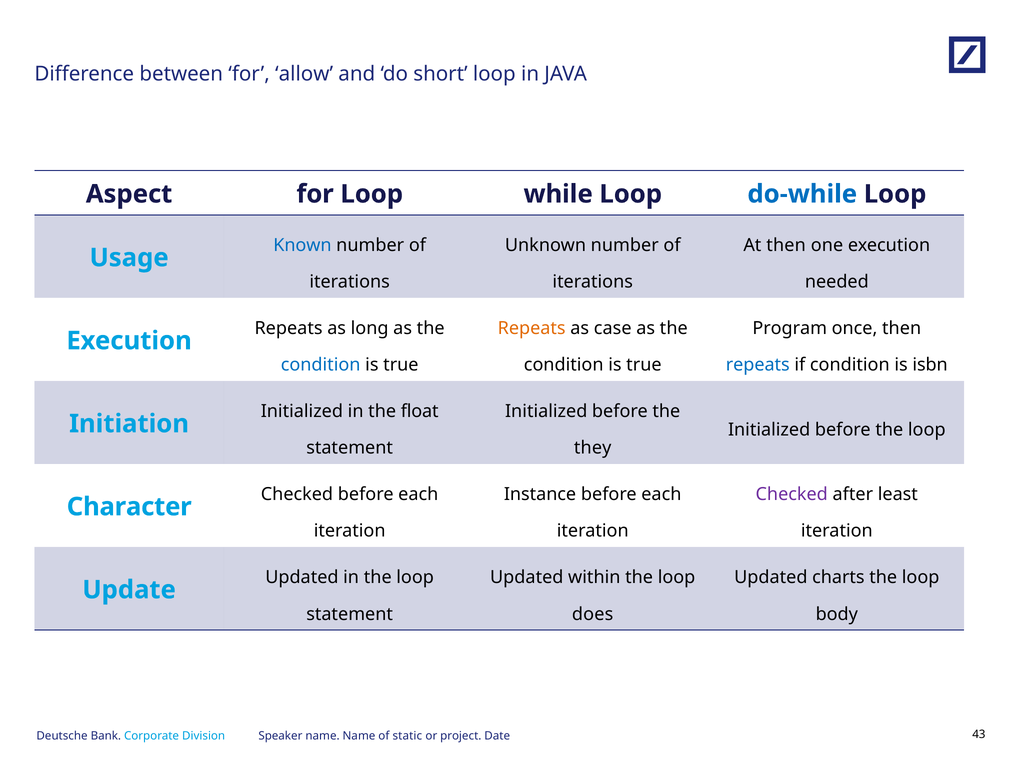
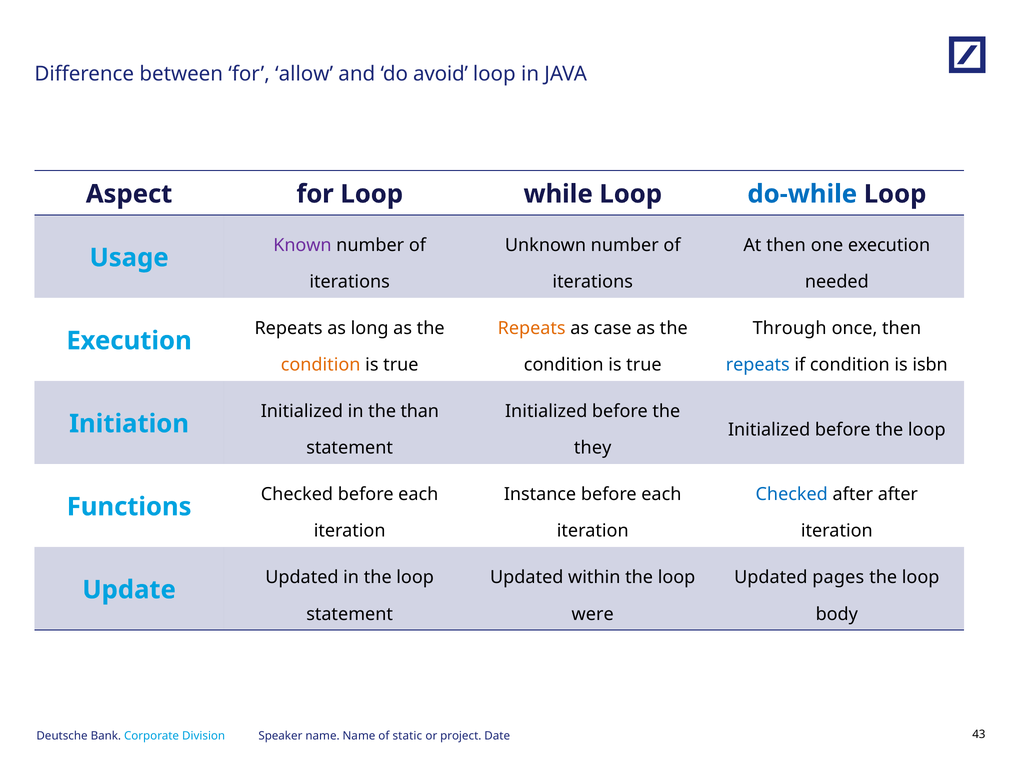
short: short -> avoid
Known colour: blue -> purple
Program: Program -> Through
condition at (321, 365) colour: blue -> orange
float: float -> than
Checked at (792, 494) colour: purple -> blue
after least: least -> after
Character: Character -> Functions
charts: charts -> pages
does: does -> were
